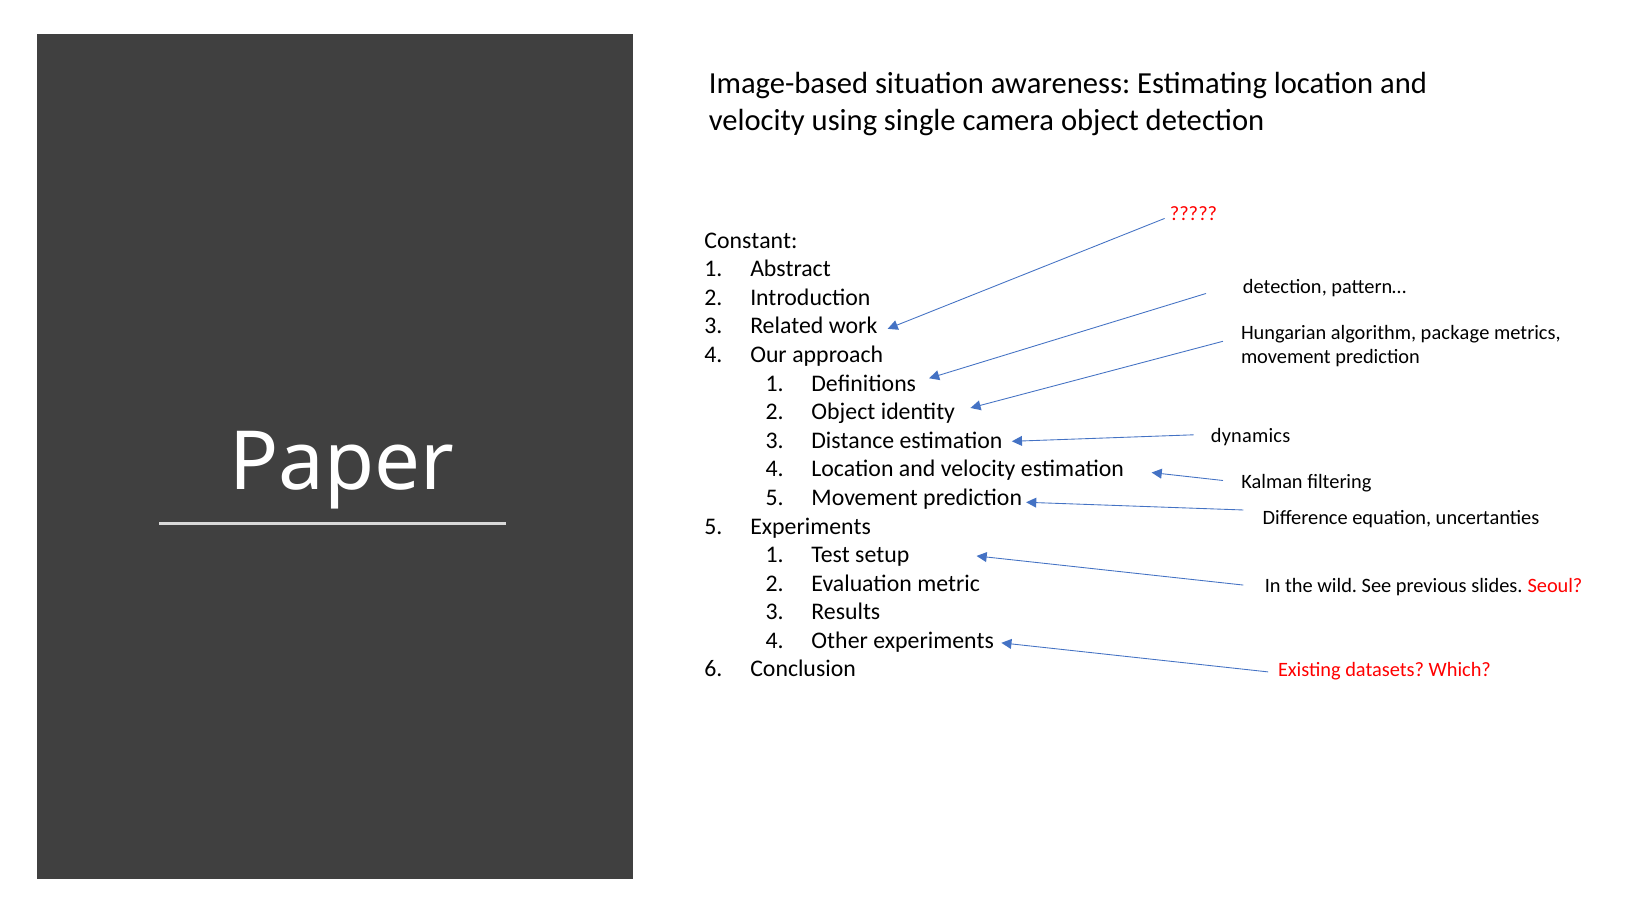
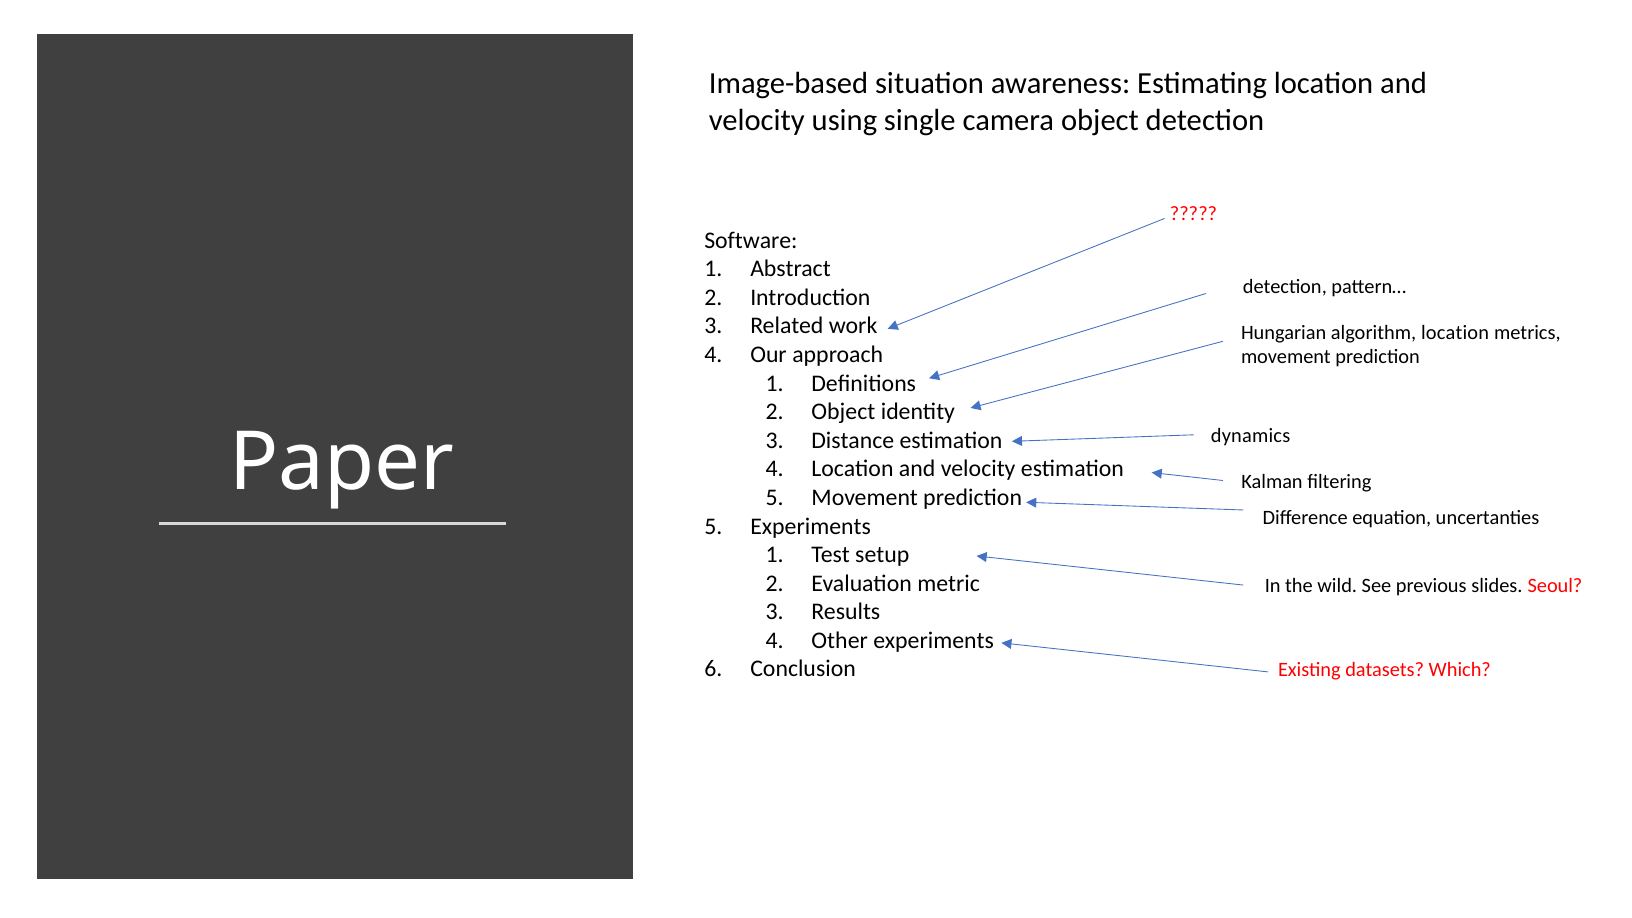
Constant: Constant -> Software
algorithm package: package -> location
